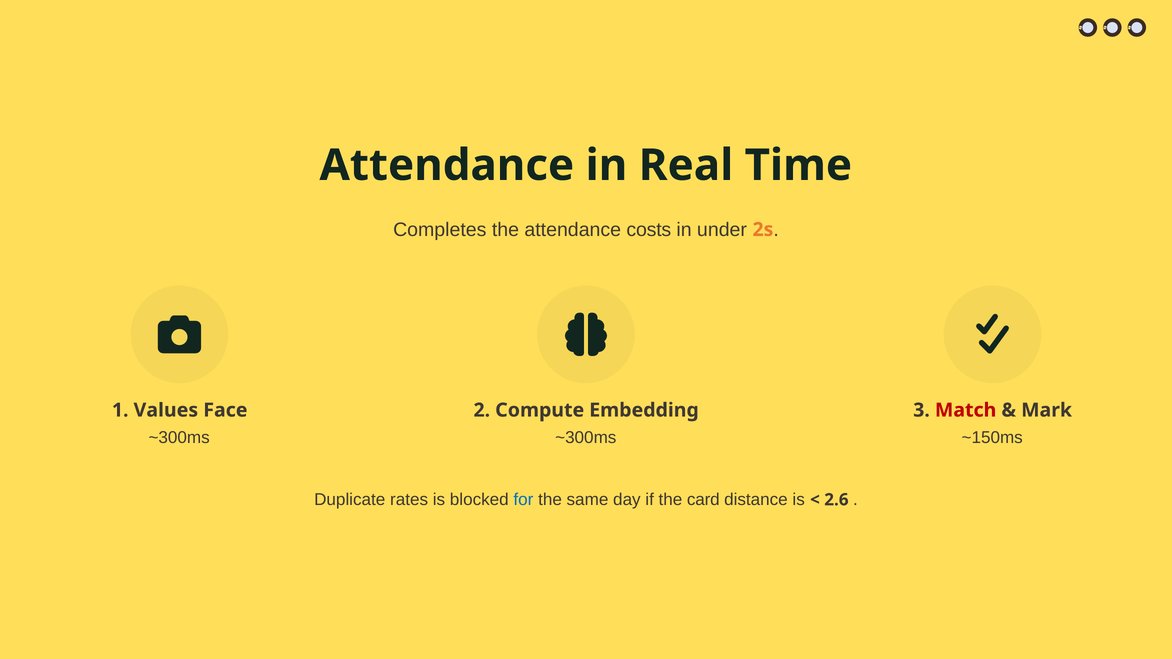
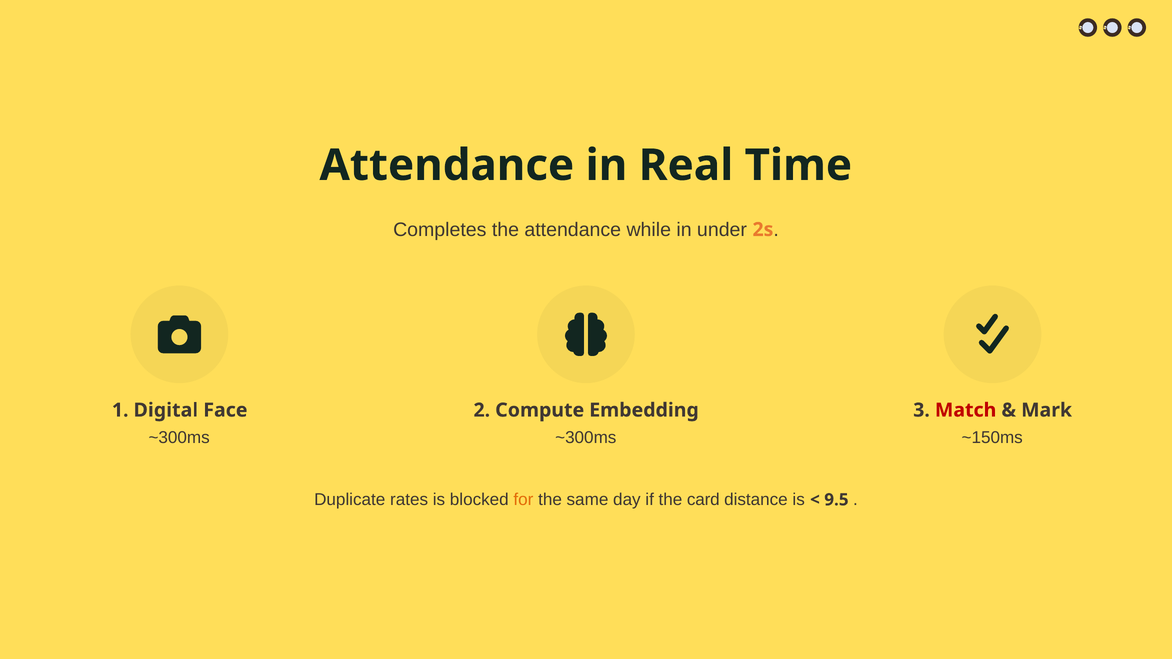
costs: costs -> while
Values: Values -> Digital
for colour: blue -> orange
2.6: 2.6 -> 9.5
